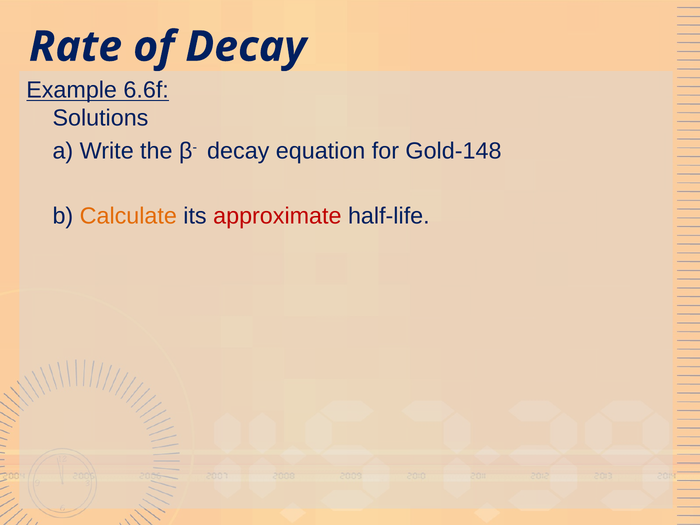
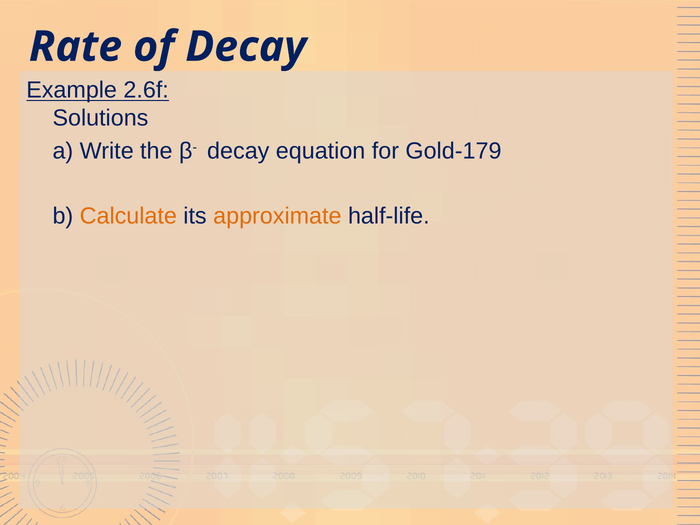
6.6f: 6.6f -> 2.6f
Gold-148: Gold-148 -> Gold-179
approximate colour: red -> orange
